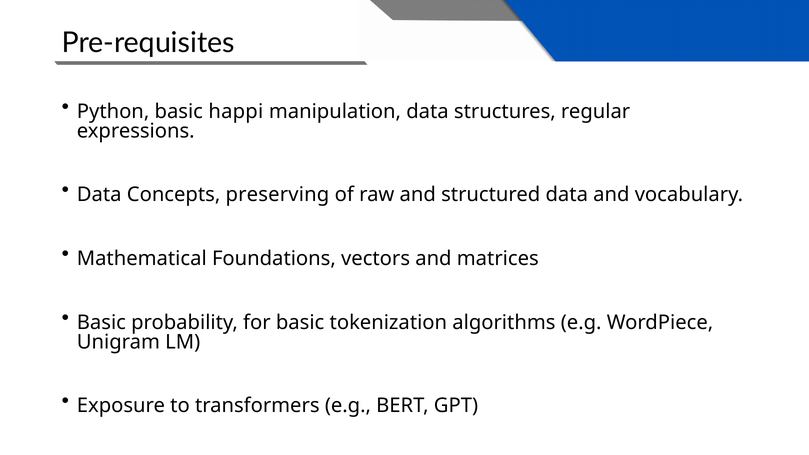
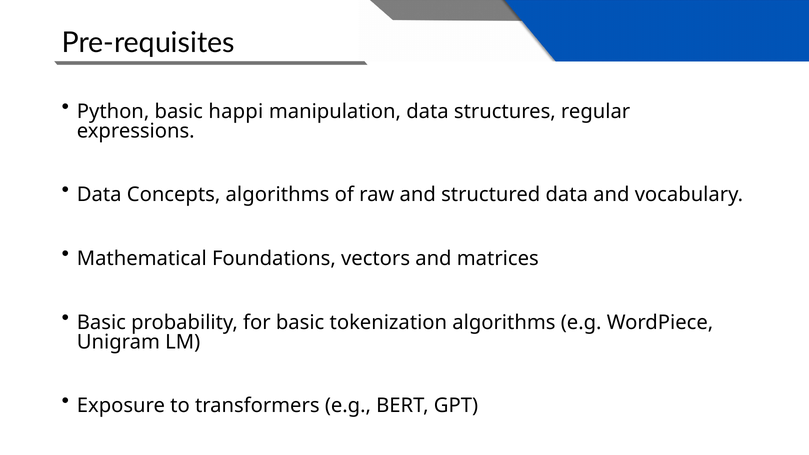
Concepts preserving: preserving -> algorithms
